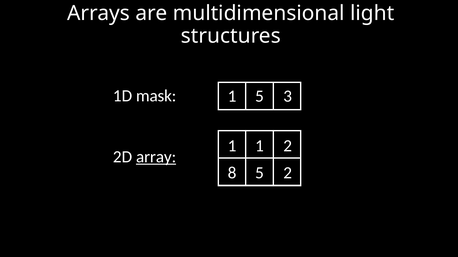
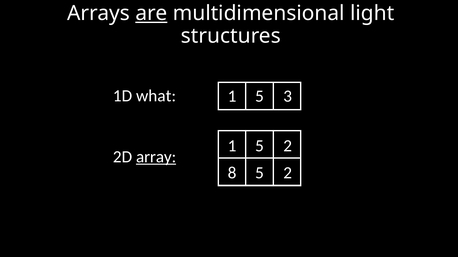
are underline: none -> present
mask: mask -> what
1 at (260, 146): 1 -> 5
